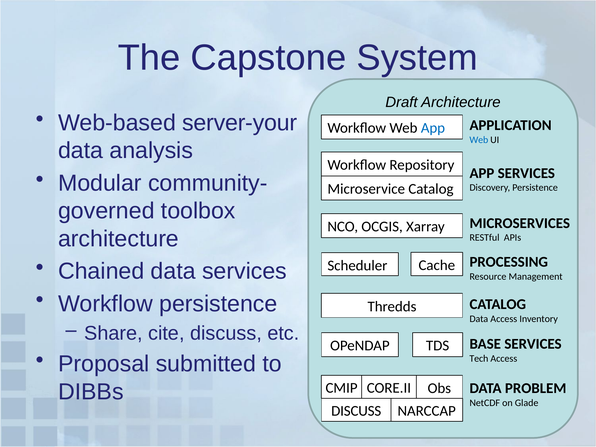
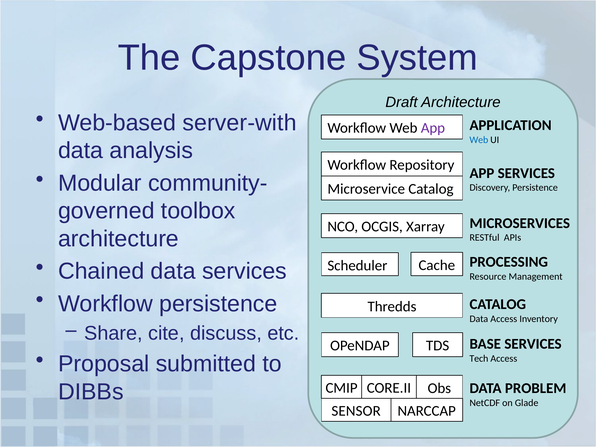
server-your: server-your -> server-with
App at (433, 128) colour: blue -> purple
DISCUSS at (356, 411): DISCUSS -> SENSOR
